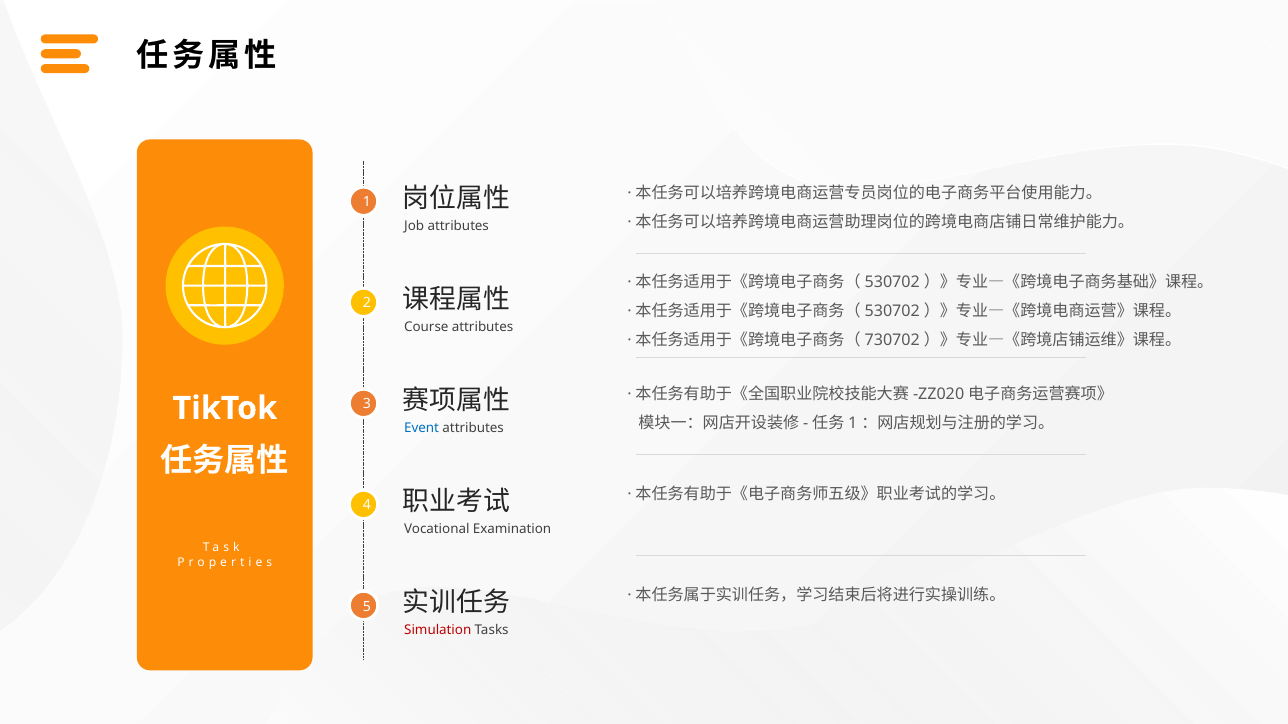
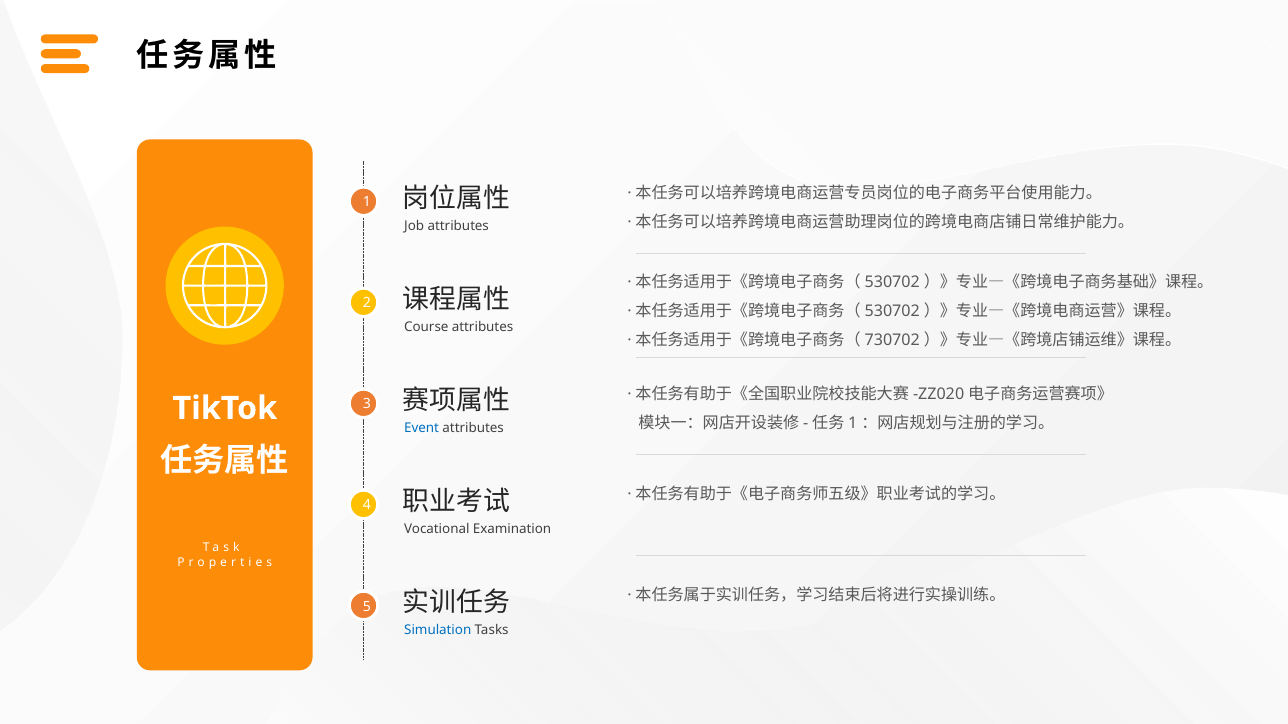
Simulation colour: red -> blue
